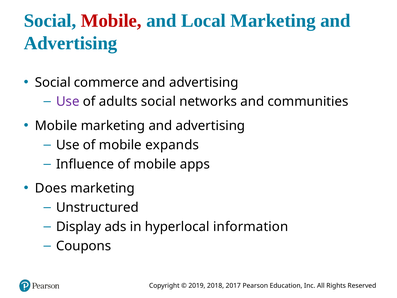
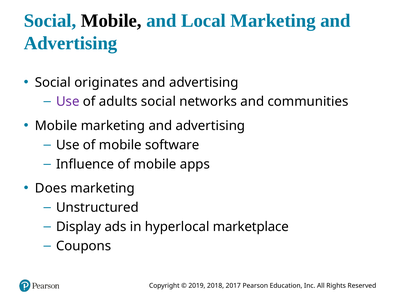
Mobile at (111, 21) colour: red -> black
commerce: commerce -> originates
expands: expands -> software
information: information -> marketplace
